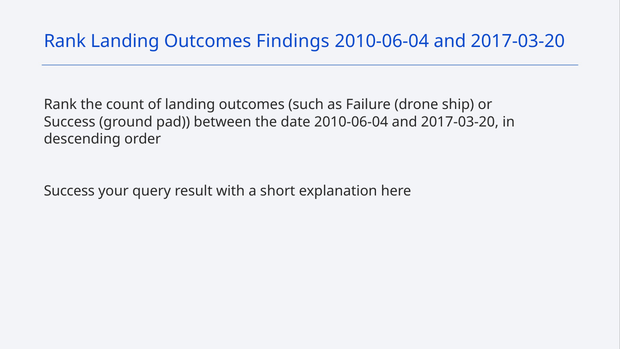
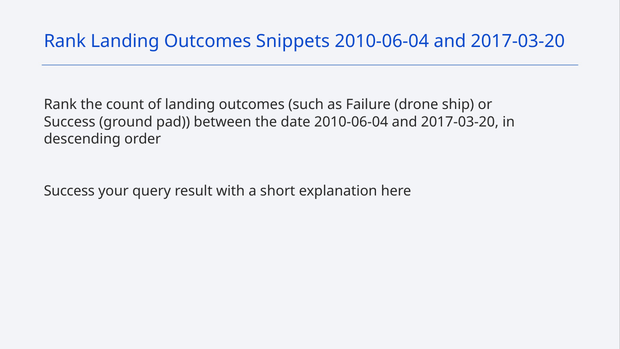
Findings: Findings -> Snippets
